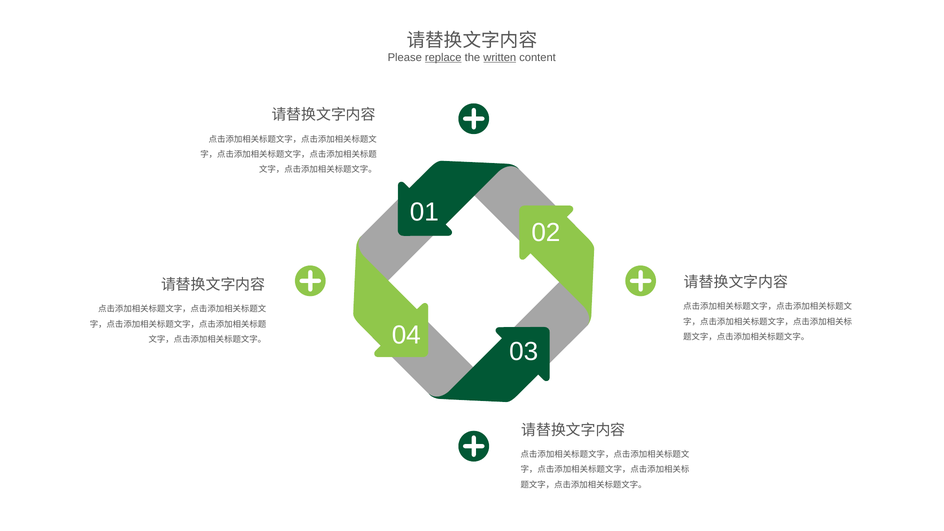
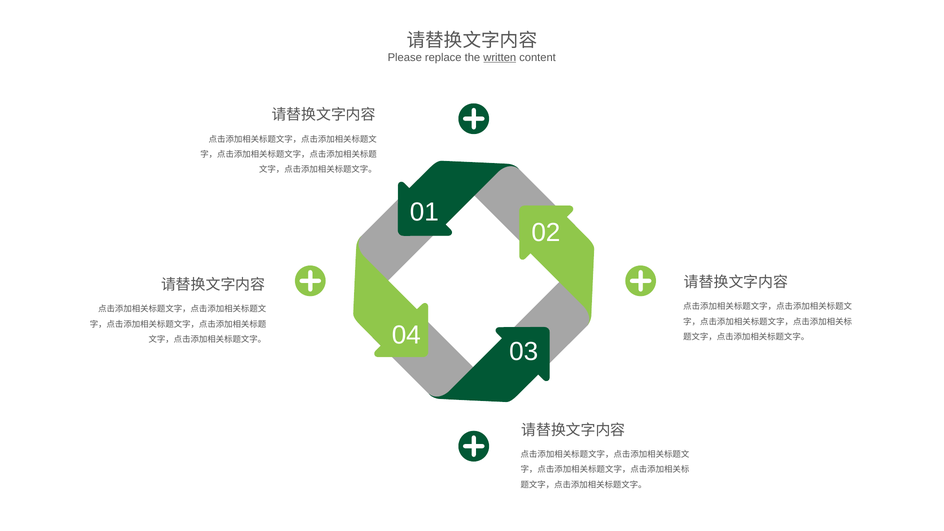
replace underline: present -> none
